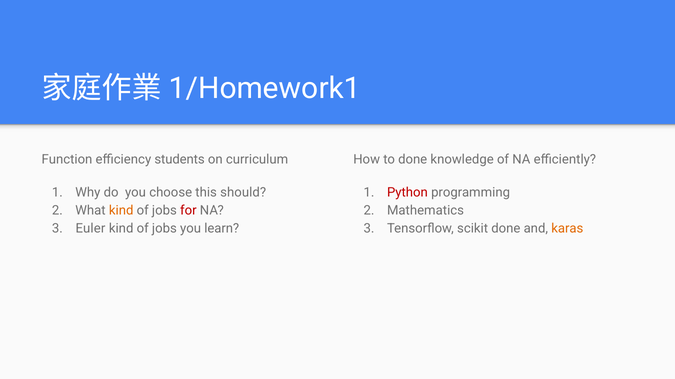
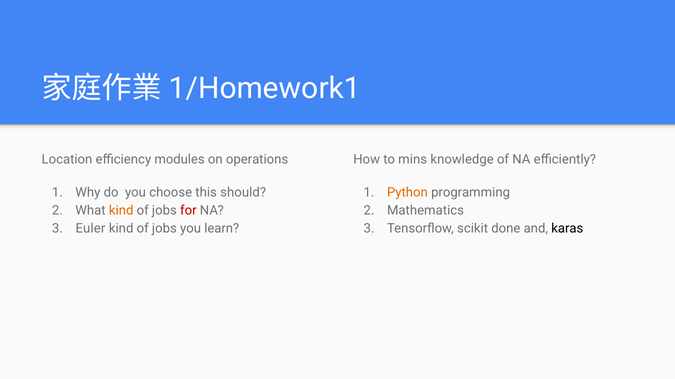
Function: Function -> Location
students: students -> modules
curriculum: curriculum -> operations
to done: done -> mins
Python colour: red -> orange
karas colour: orange -> black
